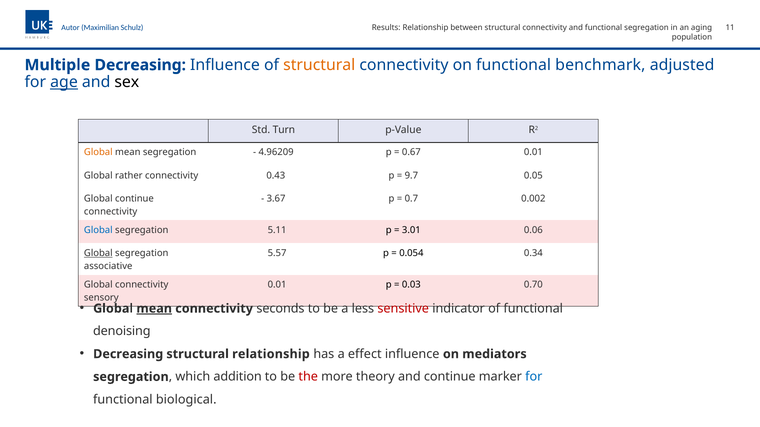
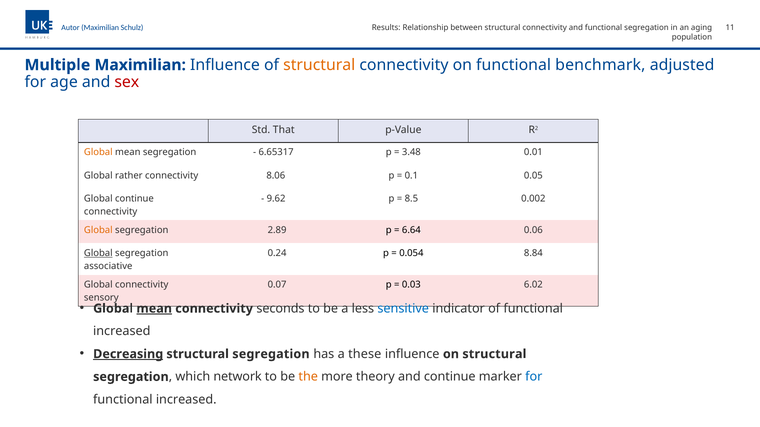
Multiple Decreasing: Decreasing -> Maximilian
age underline: present -> none
sex colour: black -> red
Turn: Turn -> That
4.96209: 4.96209 -> 6.65317
0.67: 0.67 -> 3.48
0.43: 0.43 -> 8.06
9.7: 9.7 -> 0.1
3.67: 3.67 -> 9.62
0.7: 0.7 -> 8.5
Global at (98, 230) colour: blue -> orange
5.11: 5.11 -> 2.89
3.01: 3.01 -> 6.64
5.57: 5.57 -> 0.24
0.34: 0.34 -> 8.84
0.01 at (277, 285): 0.01 -> 0.07
0.70: 0.70 -> 6.02
sensitive colour: red -> blue
denoising at (122, 332): denoising -> increased
Decreasing at (128, 354) underline: none -> present
relationship at (271, 354): relationship -> segregation
effect: effect -> these
on mediators: mediators -> structural
addition: addition -> network
the colour: red -> orange
biological at (186, 400): biological -> increased
